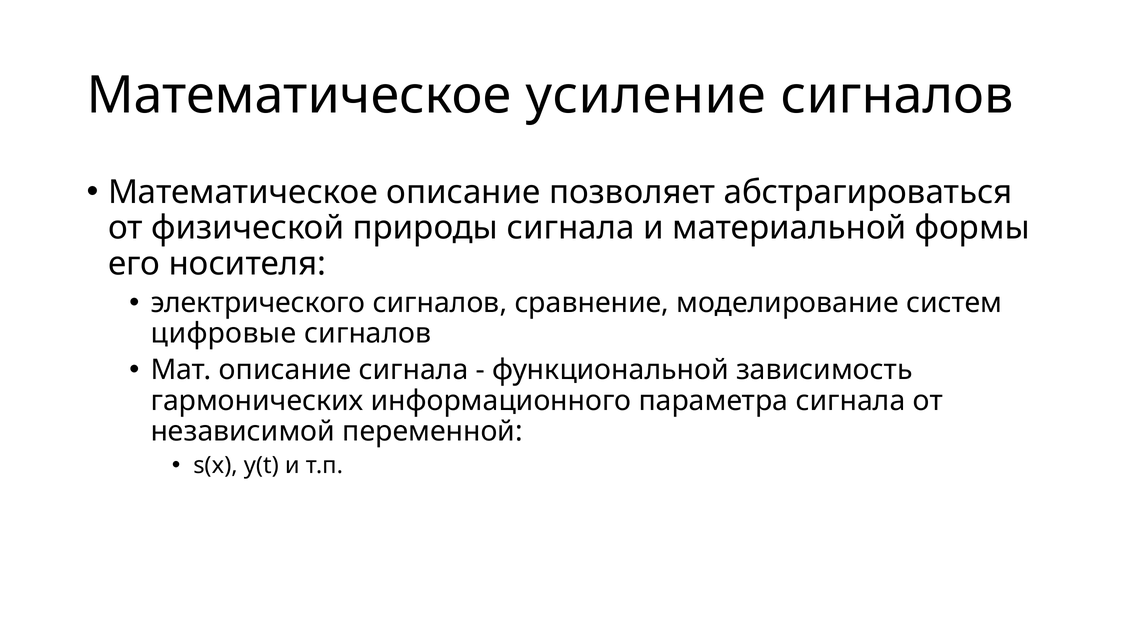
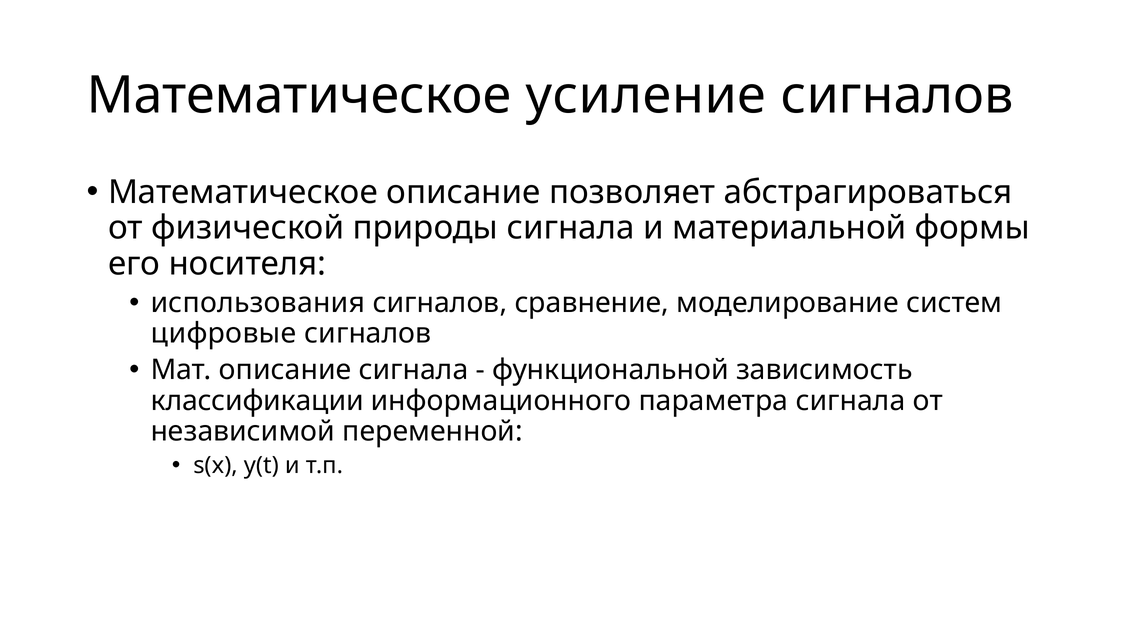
электрического: электрического -> использования
гармонических: гармонических -> классификации
